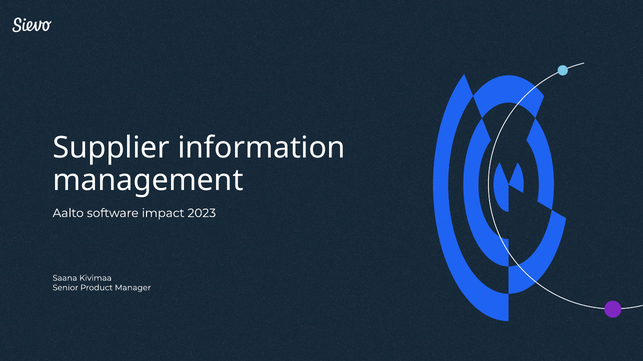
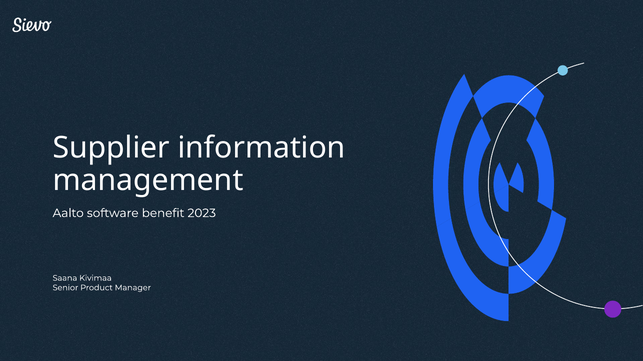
impact: impact -> benefit
